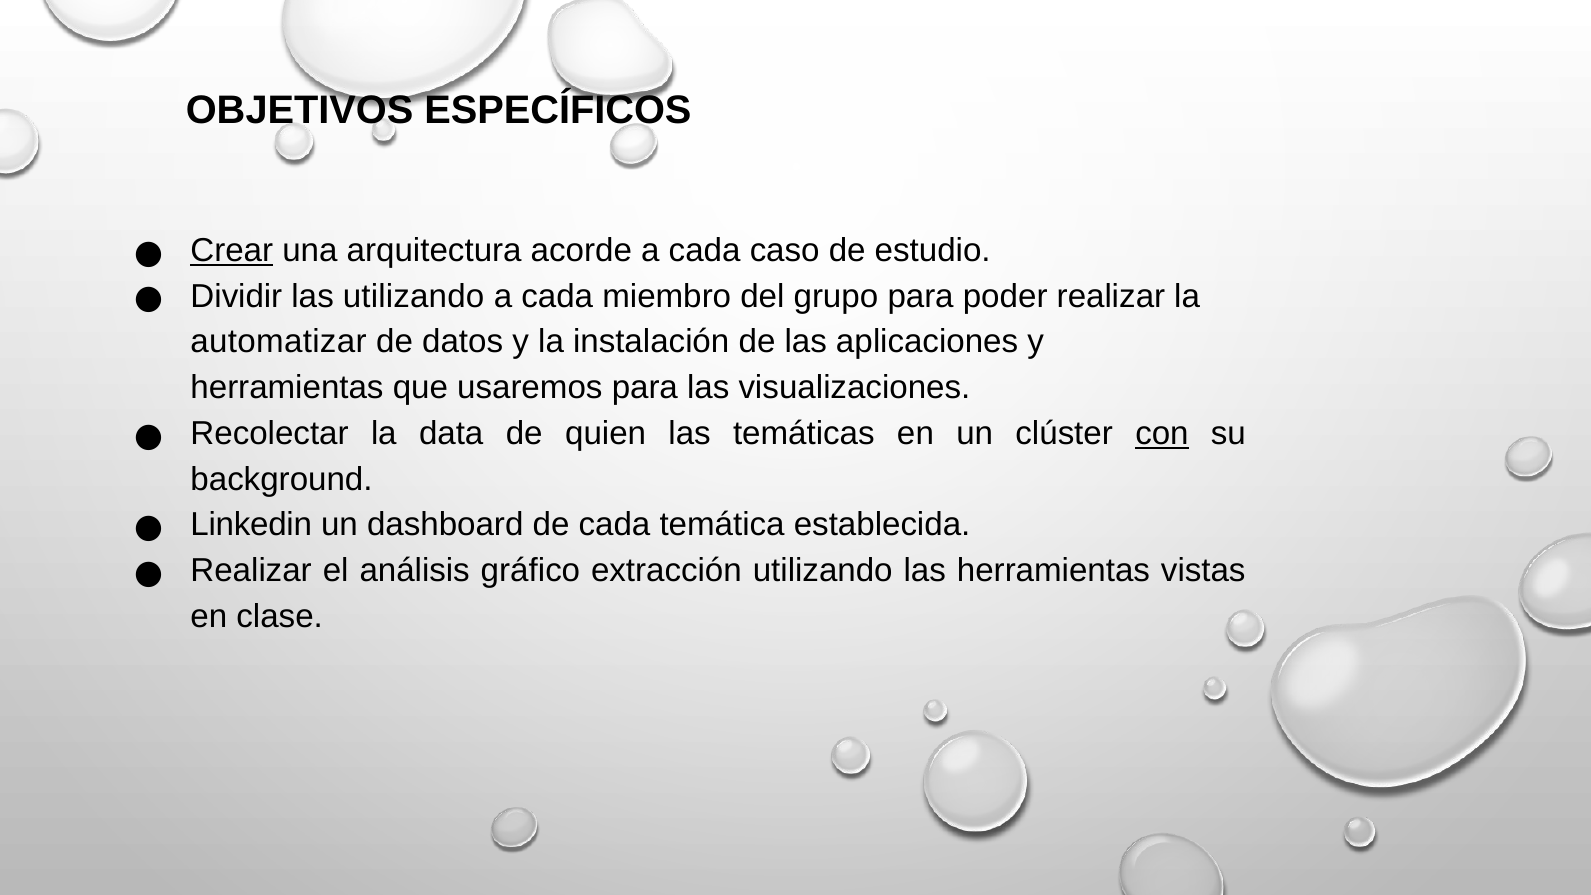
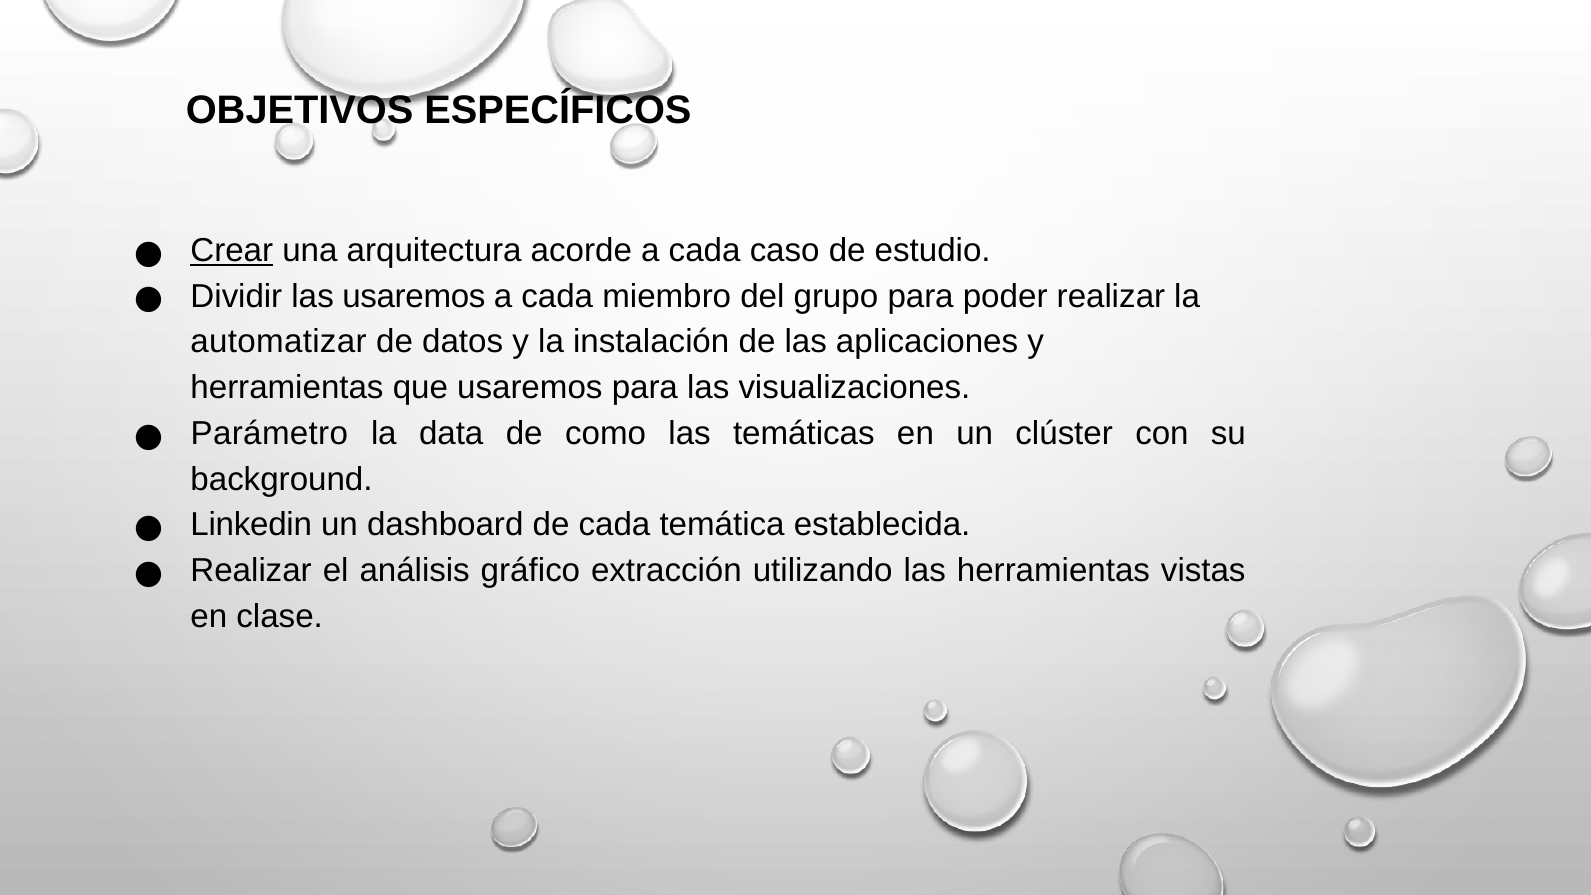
las utilizando: utilizando -> usaremos
Recolectar: Recolectar -> Parámetro
quien: quien -> como
con underline: present -> none
